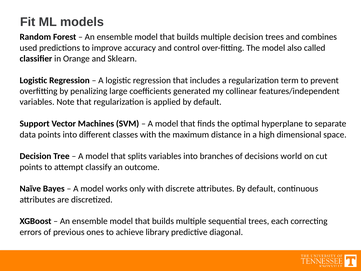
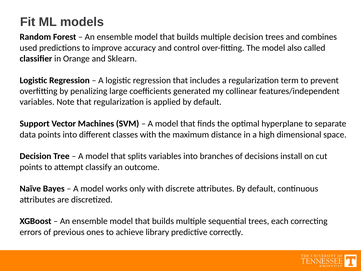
world: world -> install
diagonal: diagonal -> correctly
